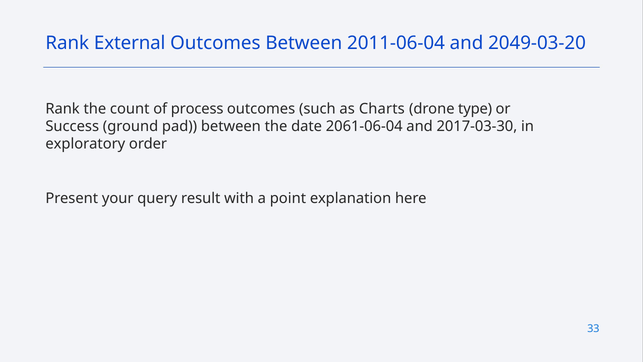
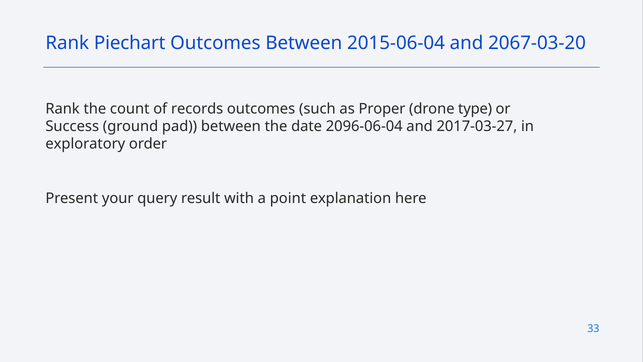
External: External -> Piechart
2011-06-04: 2011-06-04 -> 2015-06-04
2049-03-20: 2049-03-20 -> 2067-03-20
process: process -> records
Charts: Charts -> Proper
2061-06-04: 2061-06-04 -> 2096-06-04
2017-03-30: 2017-03-30 -> 2017-03-27
